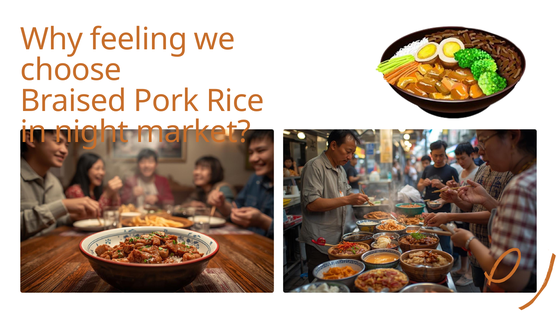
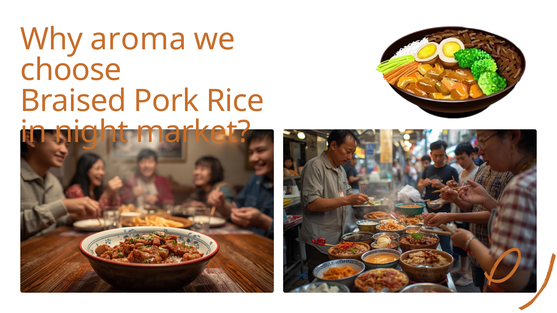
feeling: feeling -> aroma
